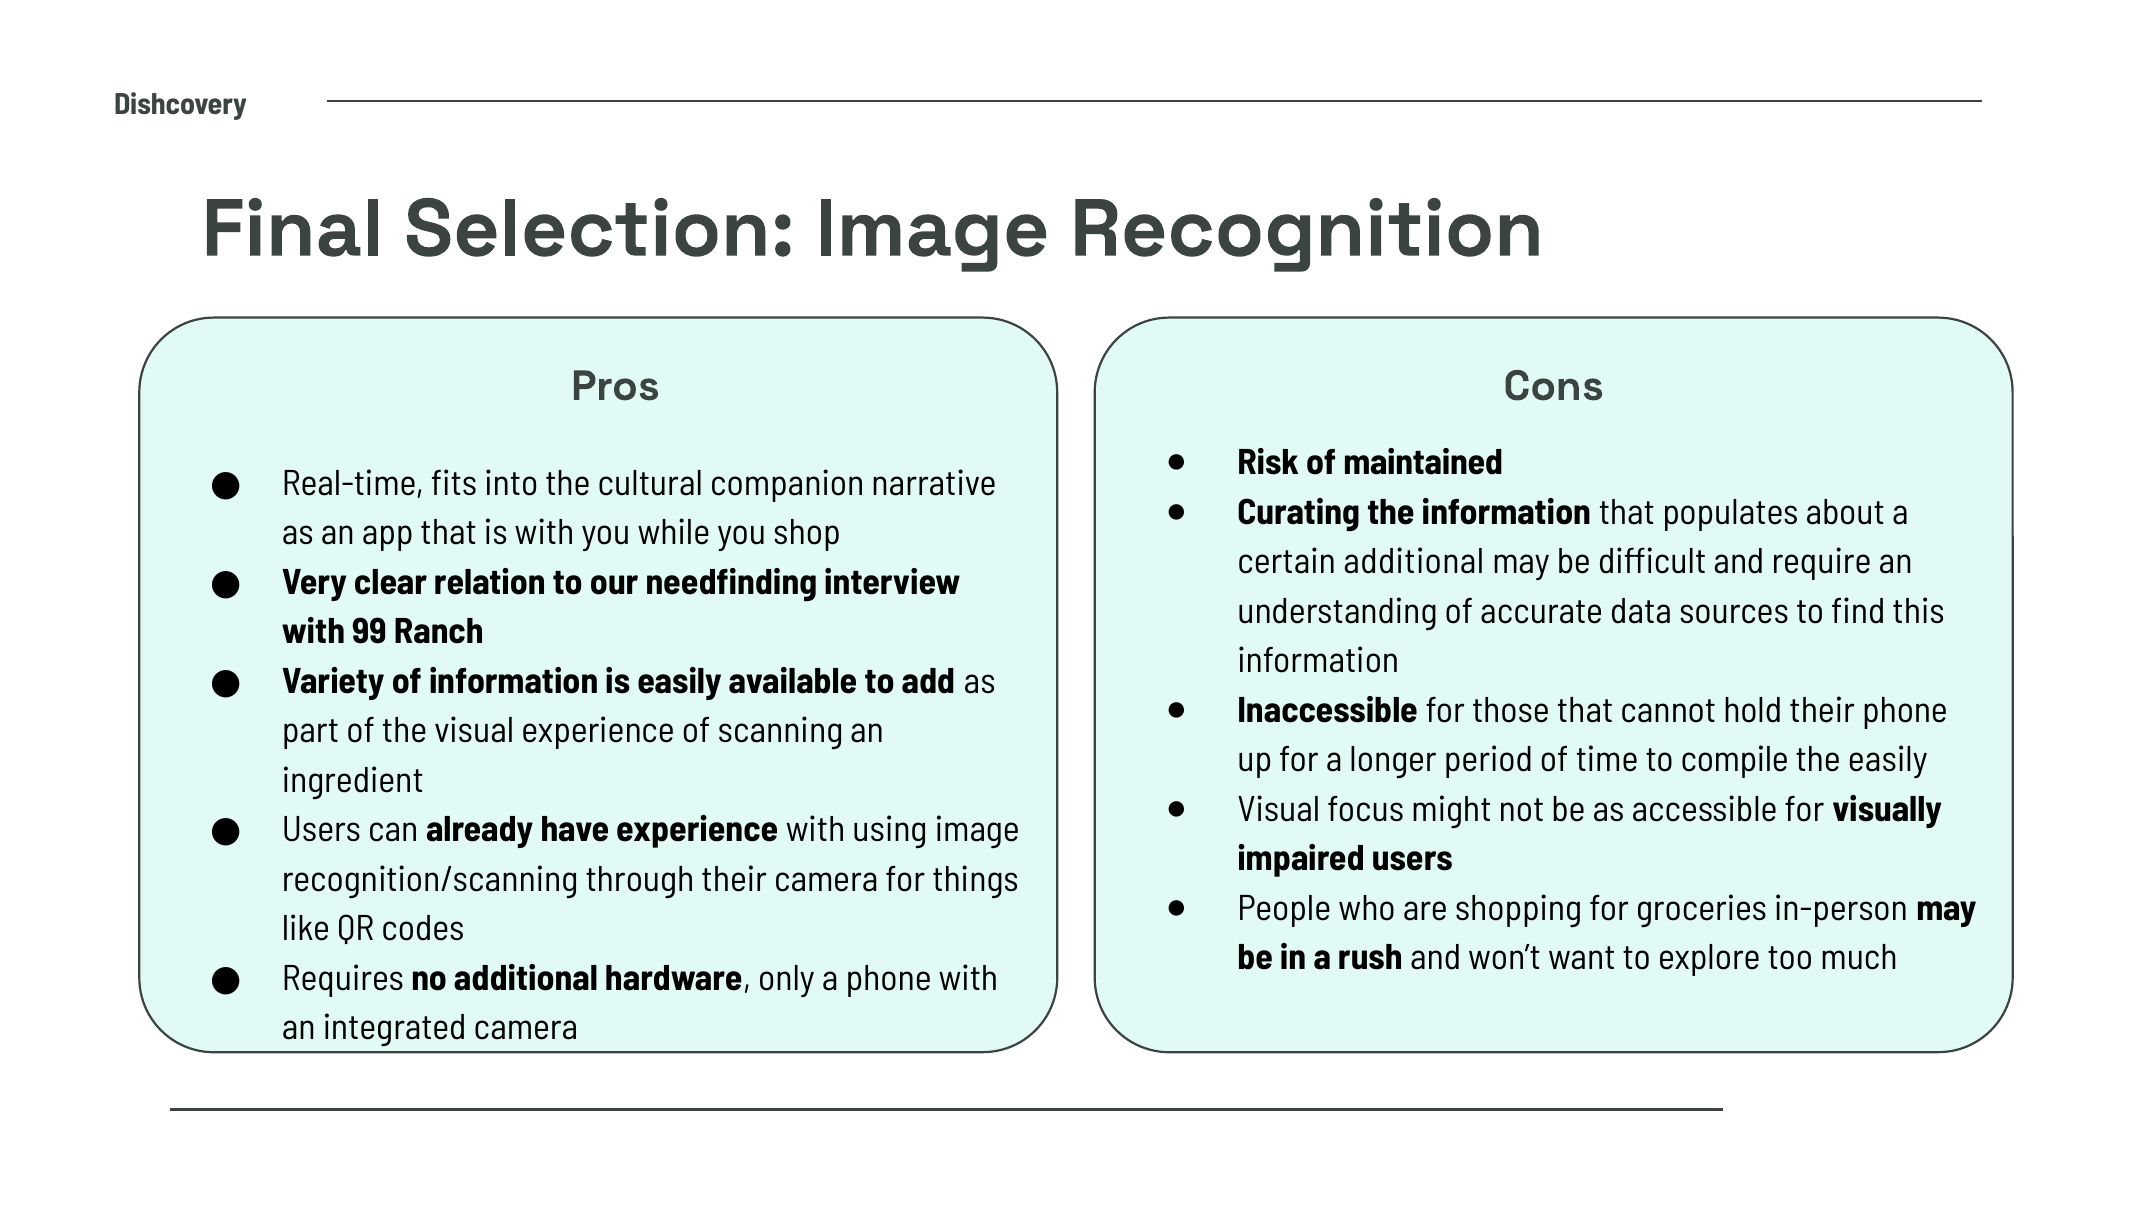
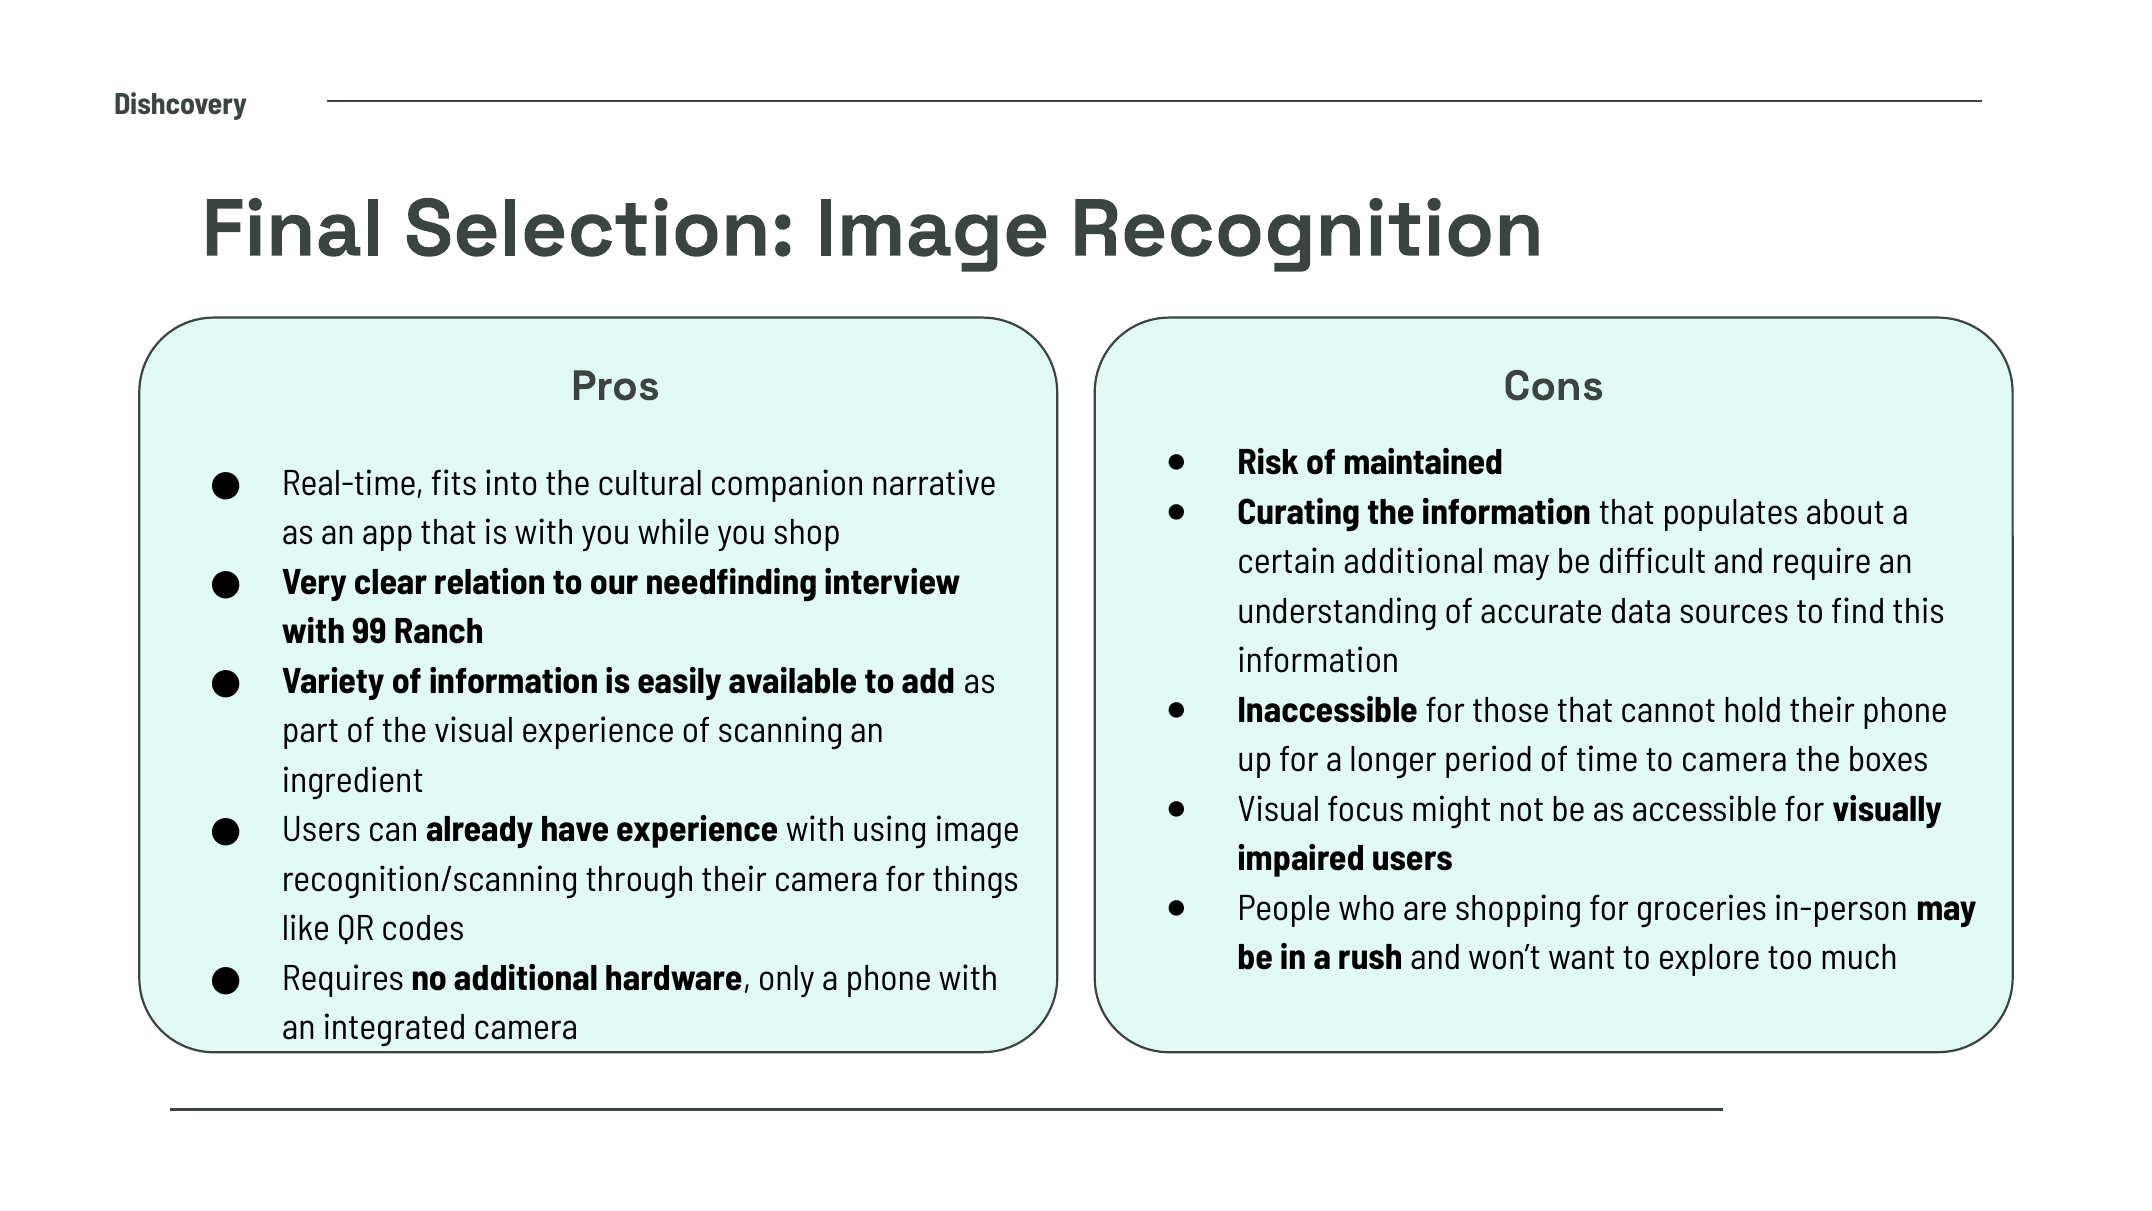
to compile: compile -> camera
the easily: easily -> boxes
